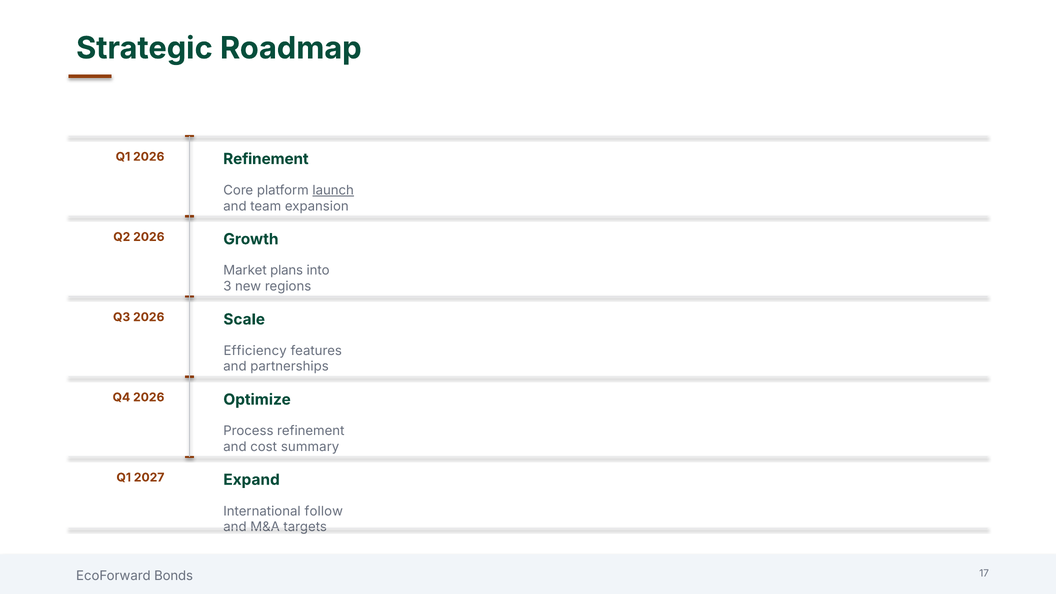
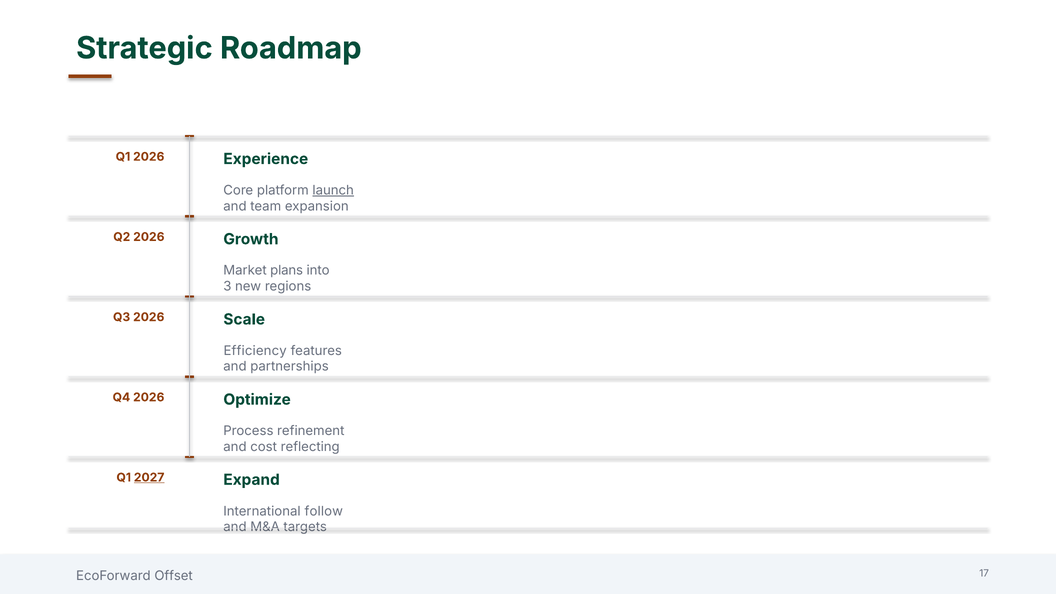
2026 Refinement: Refinement -> Experience
summary: summary -> reflecting
2027 underline: none -> present
Bonds: Bonds -> Offset
